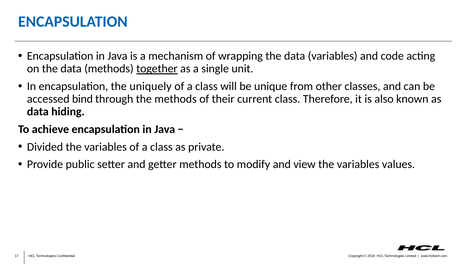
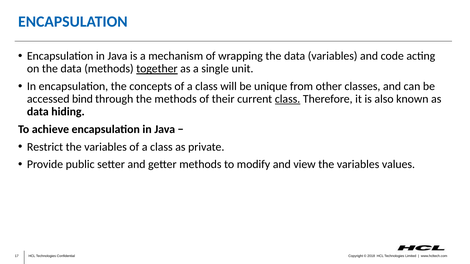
uniquely: uniquely -> concepts
class at (288, 99) underline: none -> present
Divided: Divided -> Restrict
